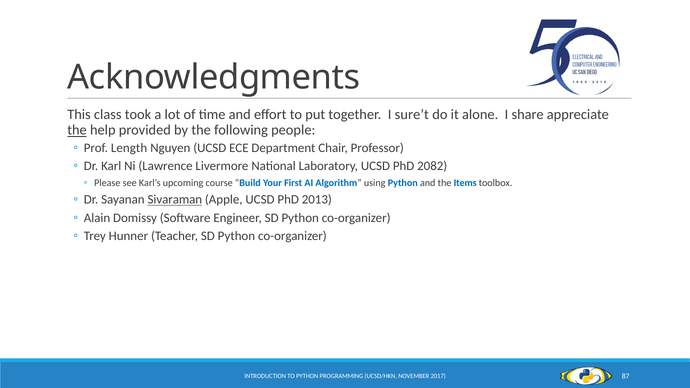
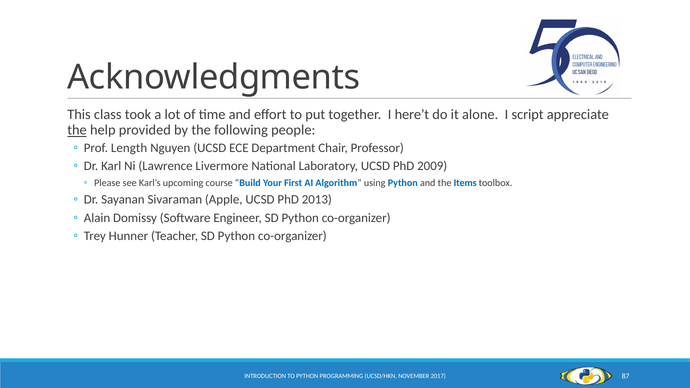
sure’t: sure’t -> here’t
share: share -> script
2082: 2082 -> 2009
Sivaraman underline: present -> none
